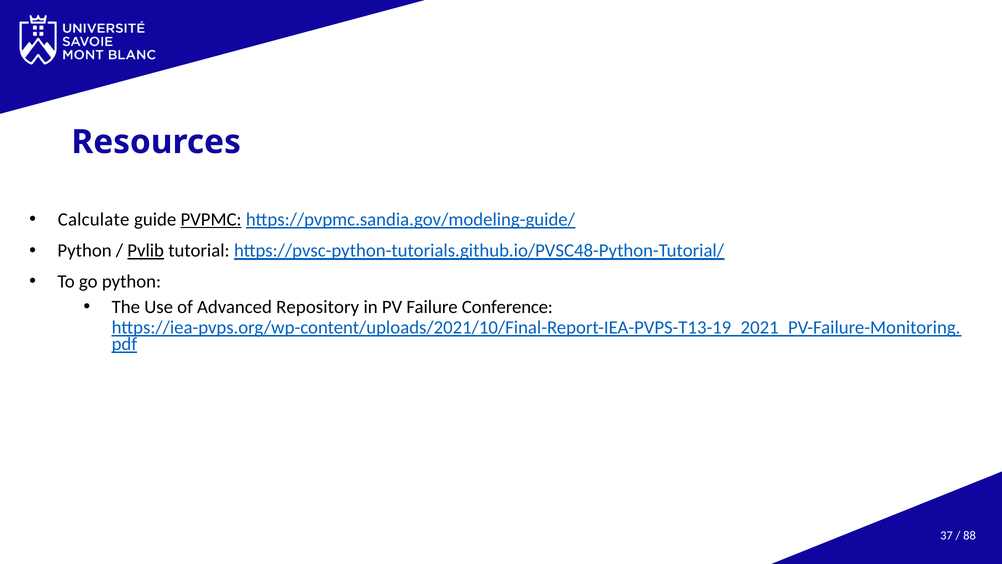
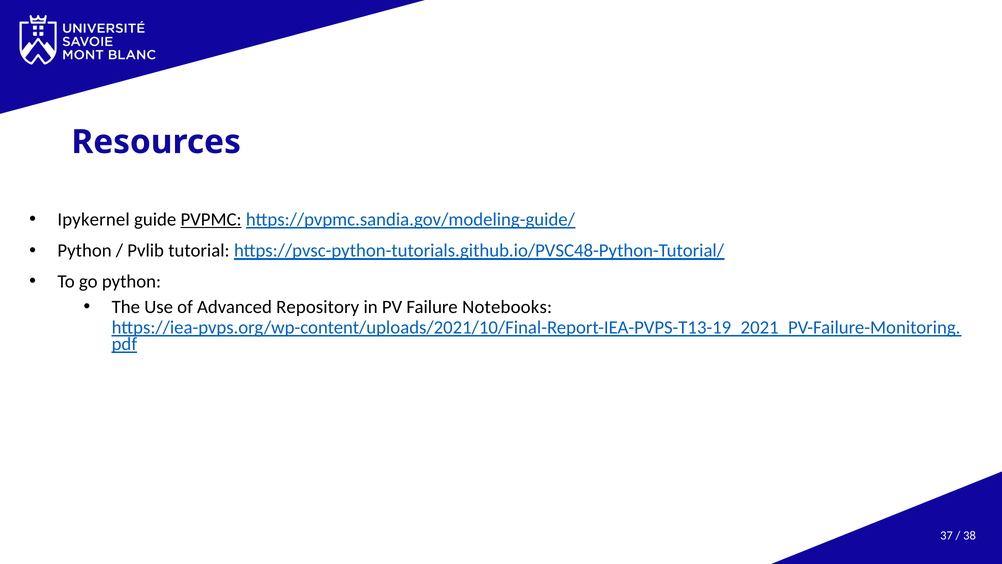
Calculate: Calculate -> Ipykernel
Pvlib underline: present -> none
Conference: Conference -> Notebooks
88: 88 -> 38
